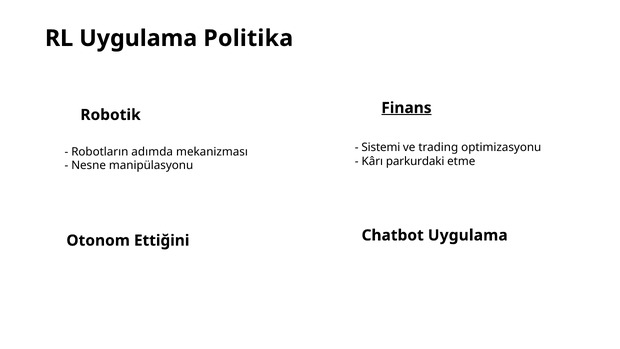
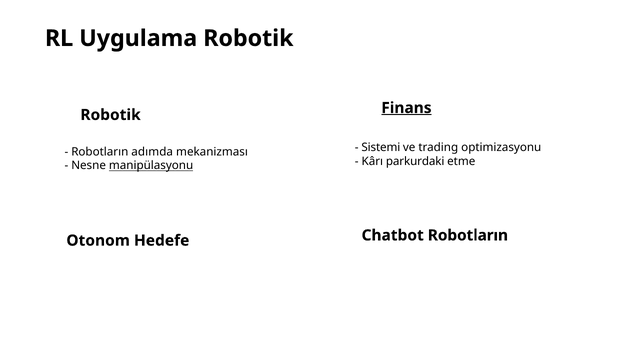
Uygulama Politika: Politika -> Robotik
manipülasyonu underline: none -> present
Ettiğini: Ettiğini -> Hedefe
Chatbot Uygulama: Uygulama -> Robotların
